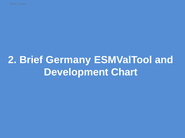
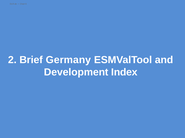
Development Chart: Chart -> Index
